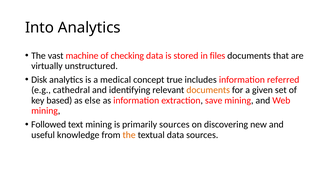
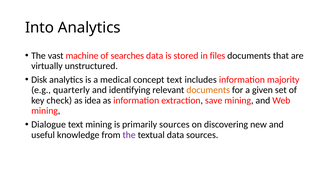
checking: checking -> searches
concept true: true -> text
referred: referred -> majority
cathedral: cathedral -> quarterly
based: based -> check
else: else -> idea
Followed: Followed -> Dialogue
the at (129, 135) colour: orange -> purple
